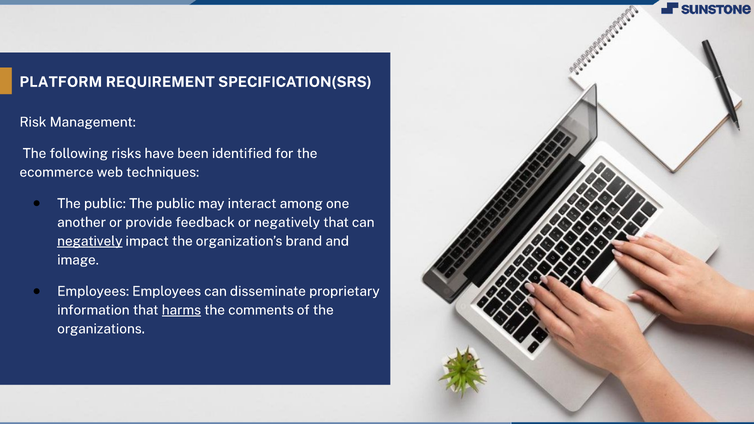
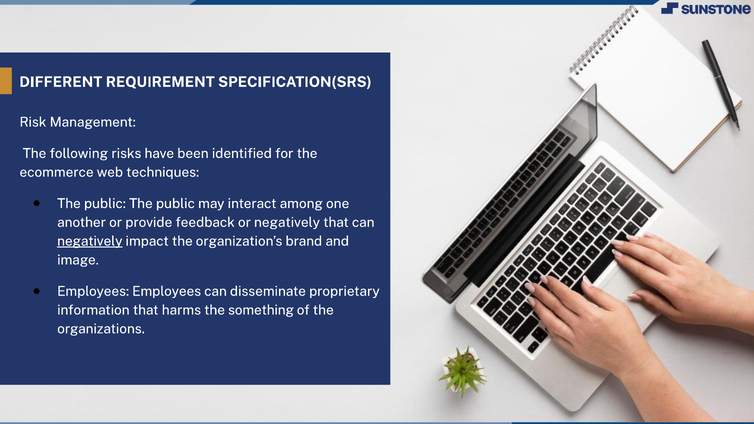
PLATFORM: PLATFORM -> DIFFERENT
harms underline: present -> none
comments: comments -> something
